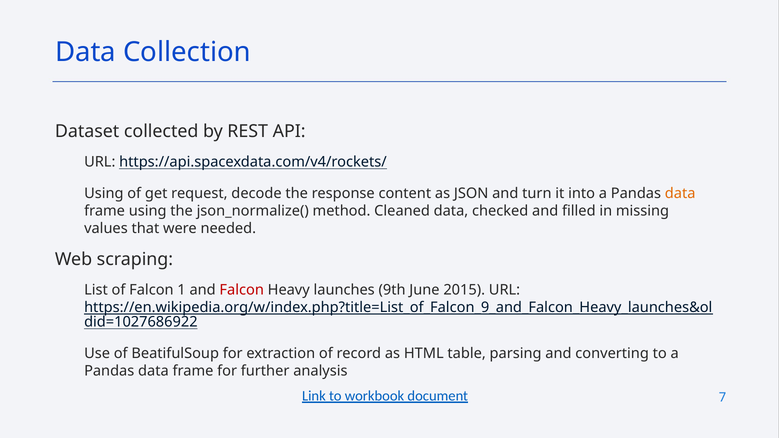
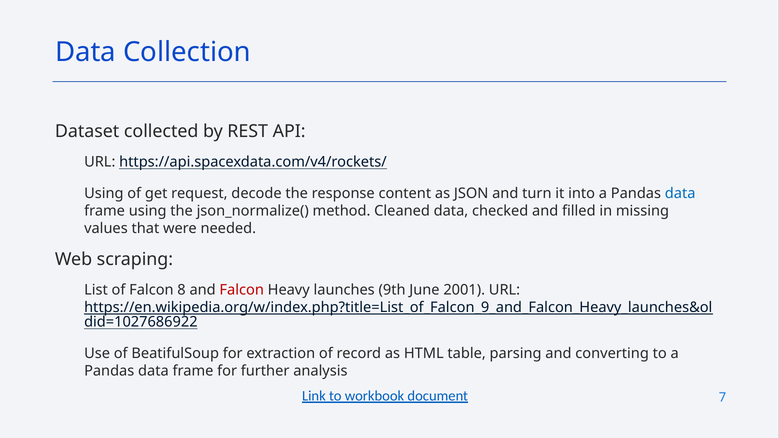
data at (680, 193) colour: orange -> blue
1: 1 -> 8
2015: 2015 -> 2001
